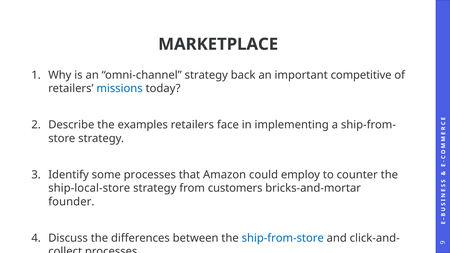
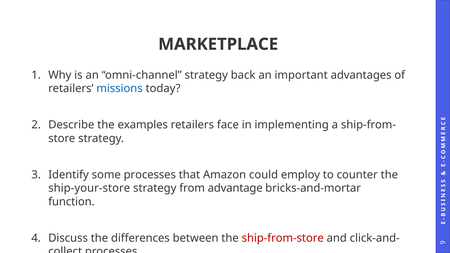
competitive: competitive -> advantages
ship-local-store: ship-local-store -> ship-your-store
customers: customers -> advantage
founder: founder -> function
ship-from-store colour: blue -> red
